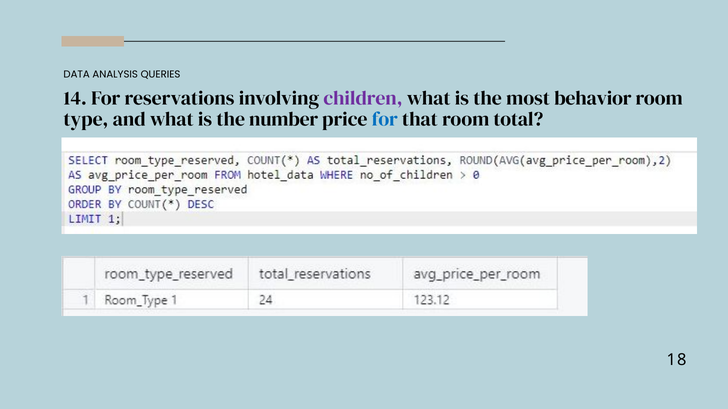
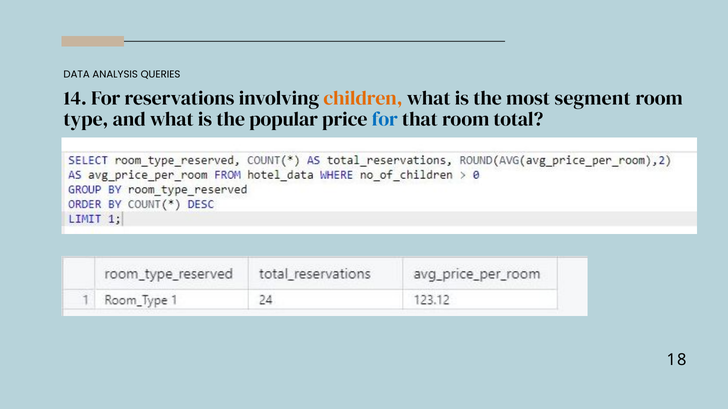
children colour: purple -> orange
behavior: behavior -> segment
number: number -> popular
